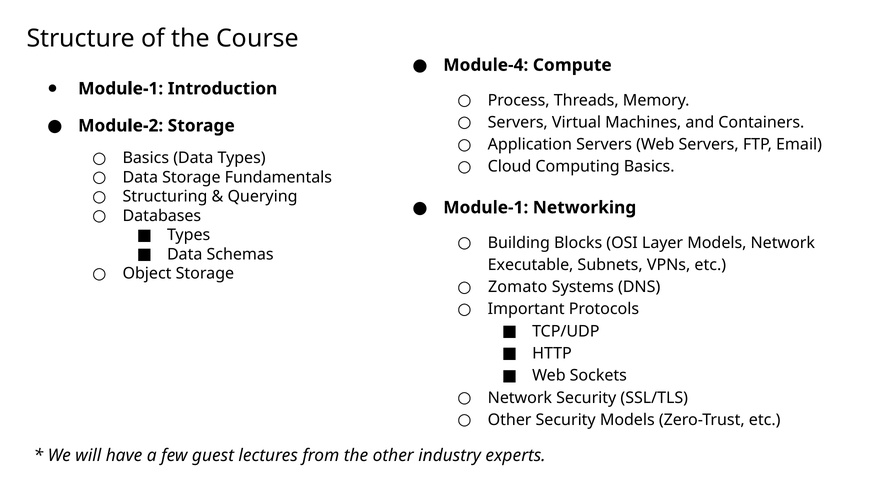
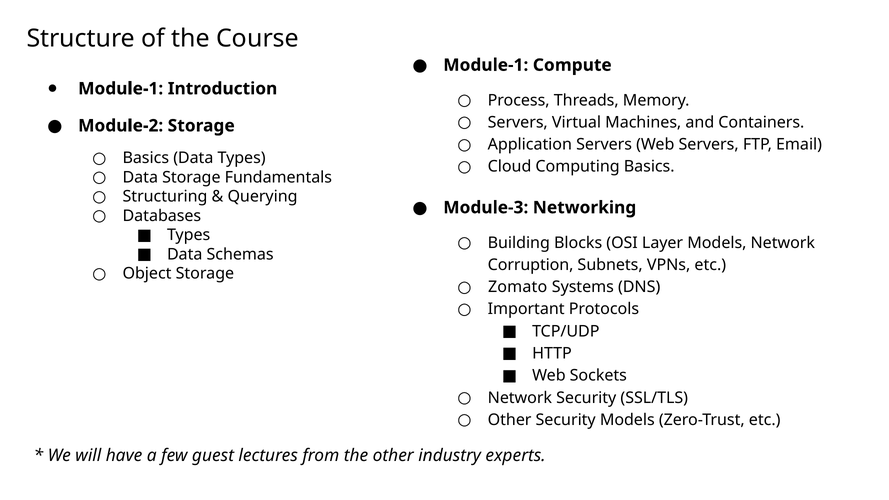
Module-4 at (486, 65): Module-4 -> Module-1
Module-1 at (486, 208): Module-1 -> Module-3
Executable: Executable -> Corruption
